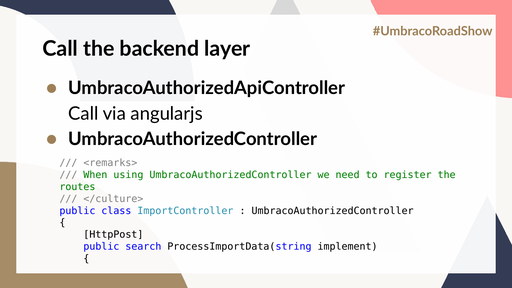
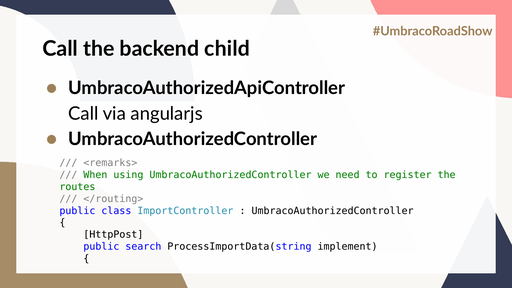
layer: layer -> child
</culture>: </culture> -> </routing>
